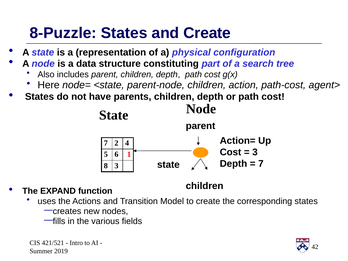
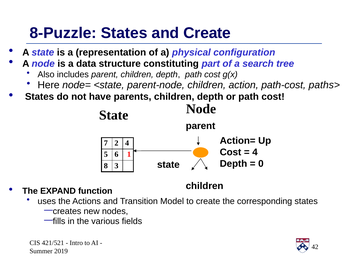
agent>: agent> -> paths>
3 at (255, 152): 3 -> 4
7 at (261, 164): 7 -> 0
